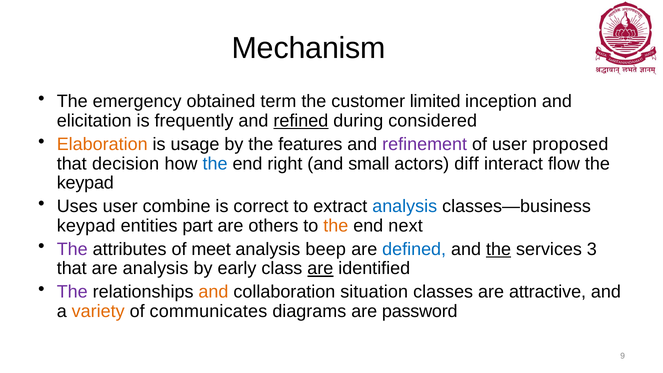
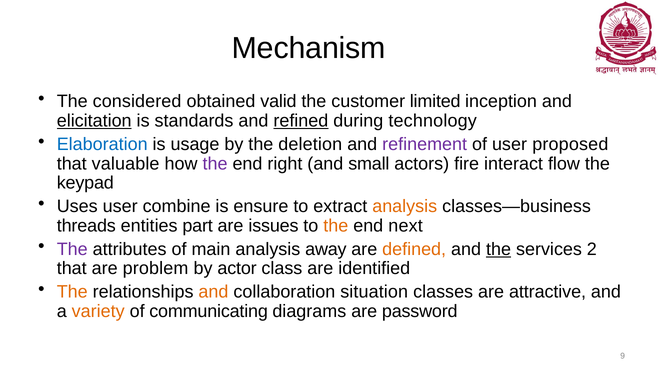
emergency: emergency -> considered
term: term -> valid
elicitation underline: none -> present
frequently: frequently -> standards
considered: considered -> technology
Elaboration colour: orange -> blue
features: features -> deletion
decision: decision -> valuable
the at (215, 164) colour: blue -> purple
diff: diff -> fire
correct: correct -> ensure
analysis at (405, 206) colour: blue -> orange
keypad at (86, 226): keypad -> threads
others: others -> issues
meet: meet -> main
beep: beep -> away
defined colour: blue -> orange
3: 3 -> 2
are analysis: analysis -> problem
early: early -> actor
are at (320, 269) underline: present -> none
The at (72, 292) colour: purple -> orange
communicates: communicates -> communicating
